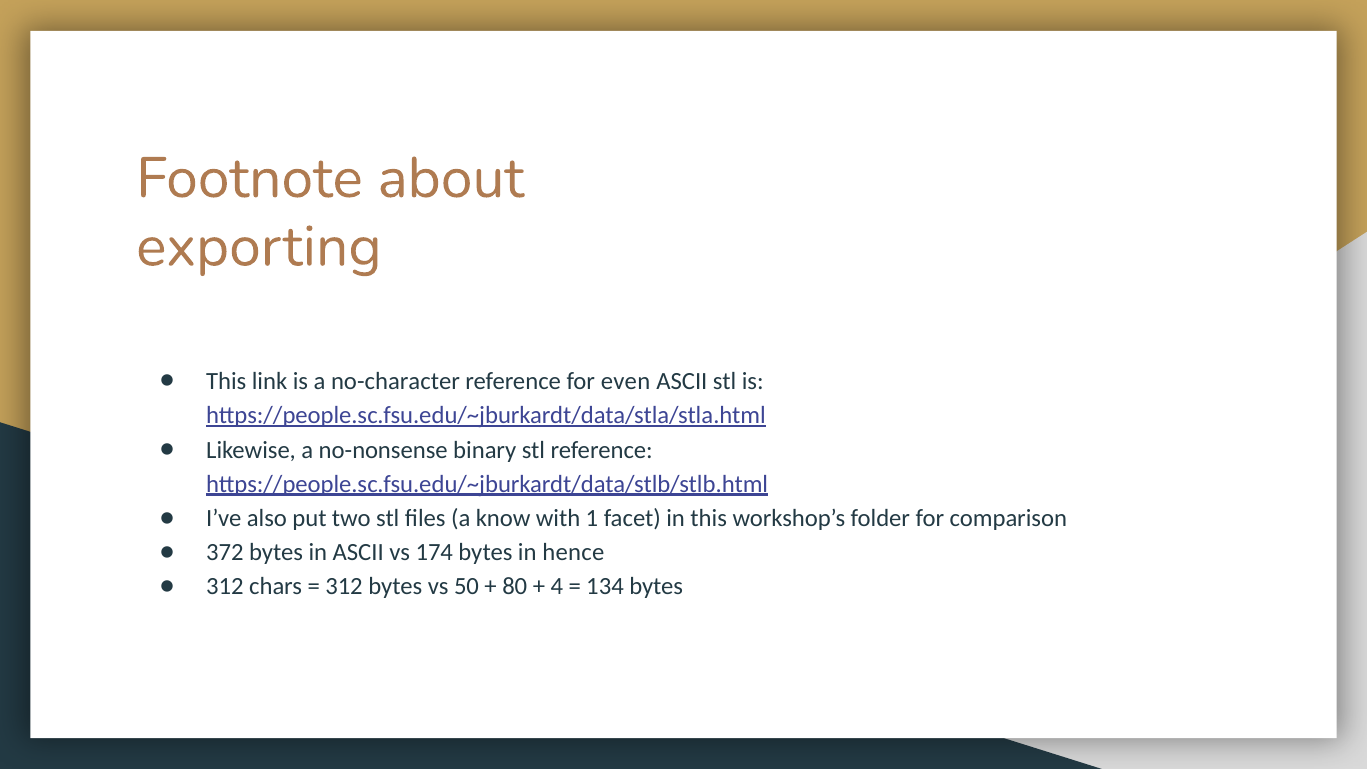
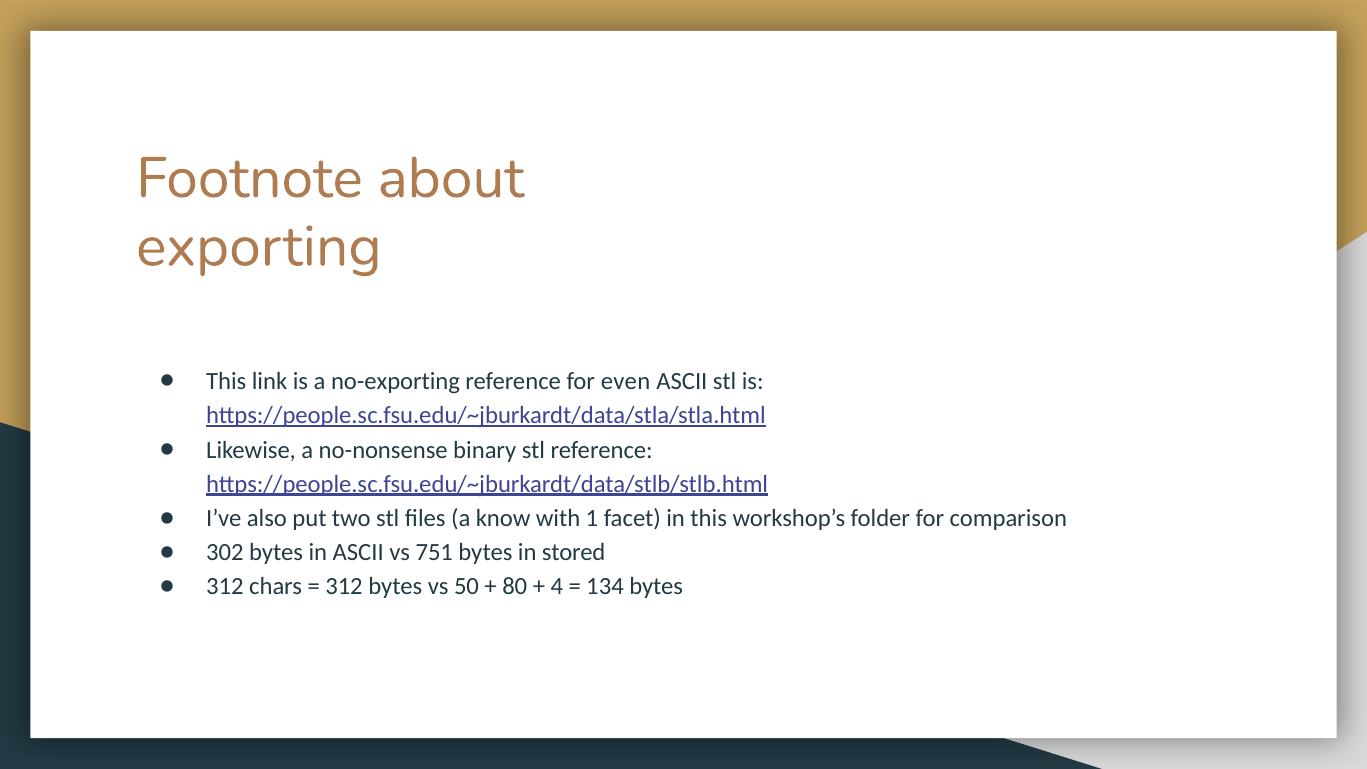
no-character: no-character -> no-exporting
372: 372 -> 302
174: 174 -> 751
hence: hence -> stored
